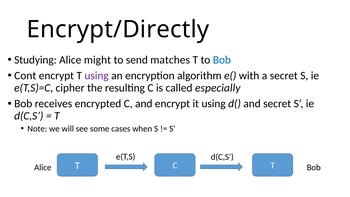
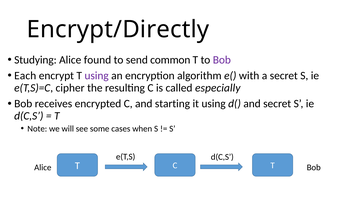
might: might -> found
matches: matches -> common
Bob at (222, 60) colour: blue -> purple
Cont: Cont -> Each
and encrypt: encrypt -> starting
